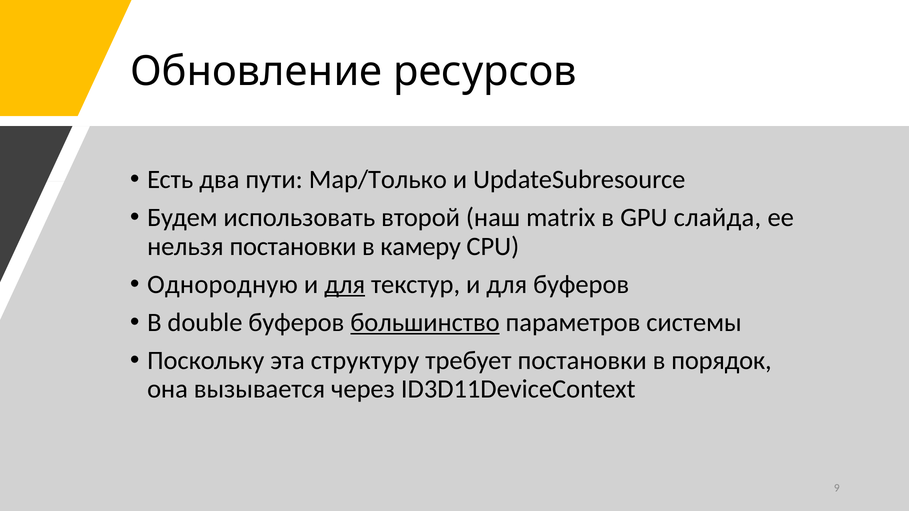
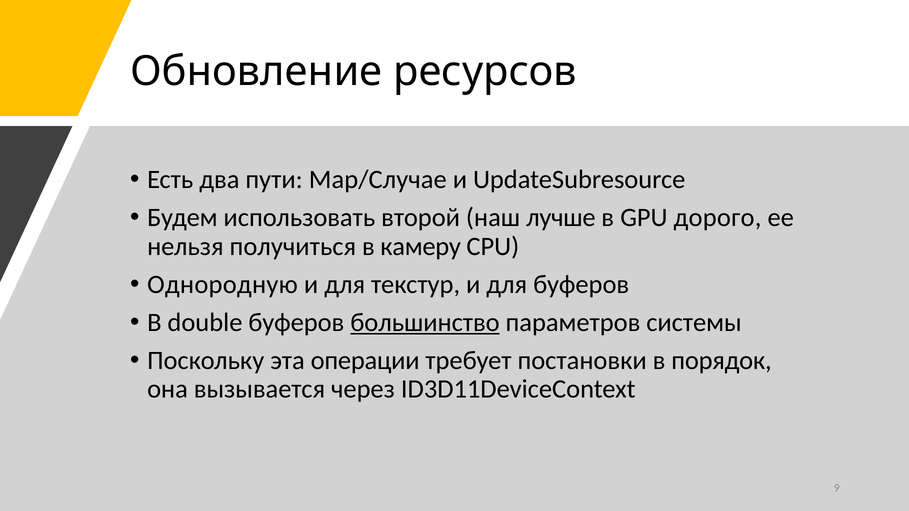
Map/Только: Map/Только -> Map/Случае
matrix: matrix -> лучше
слайда: слайда -> дорого
нельзя постановки: постановки -> получиться
для at (345, 284) underline: present -> none
структуру: структуру -> операции
